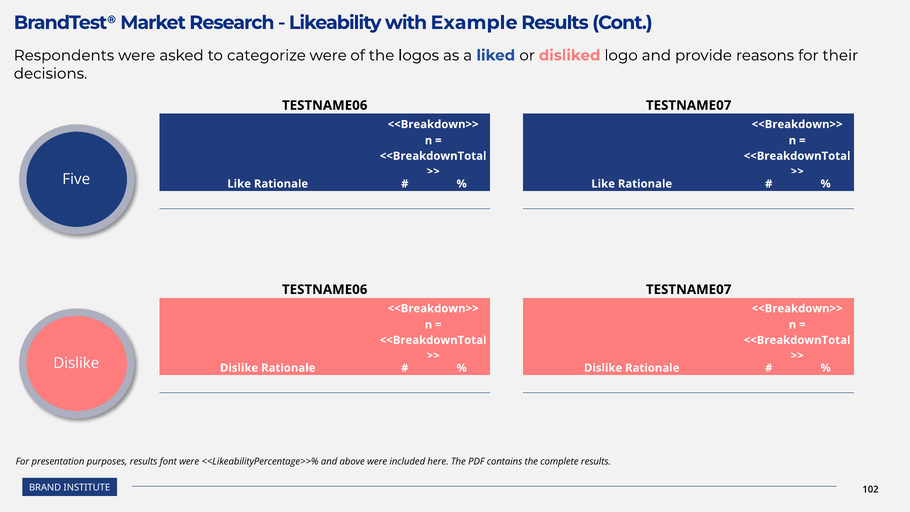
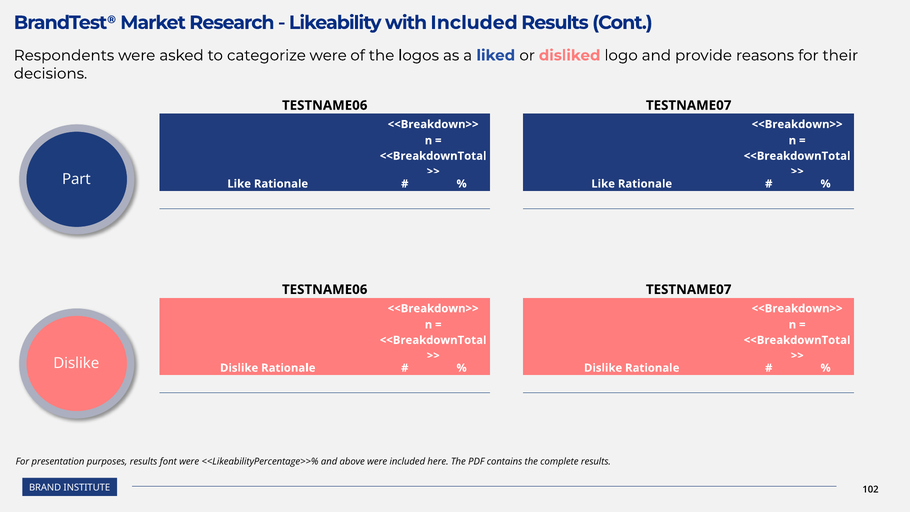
with Example: Example -> Included
Five: Five -> Part
